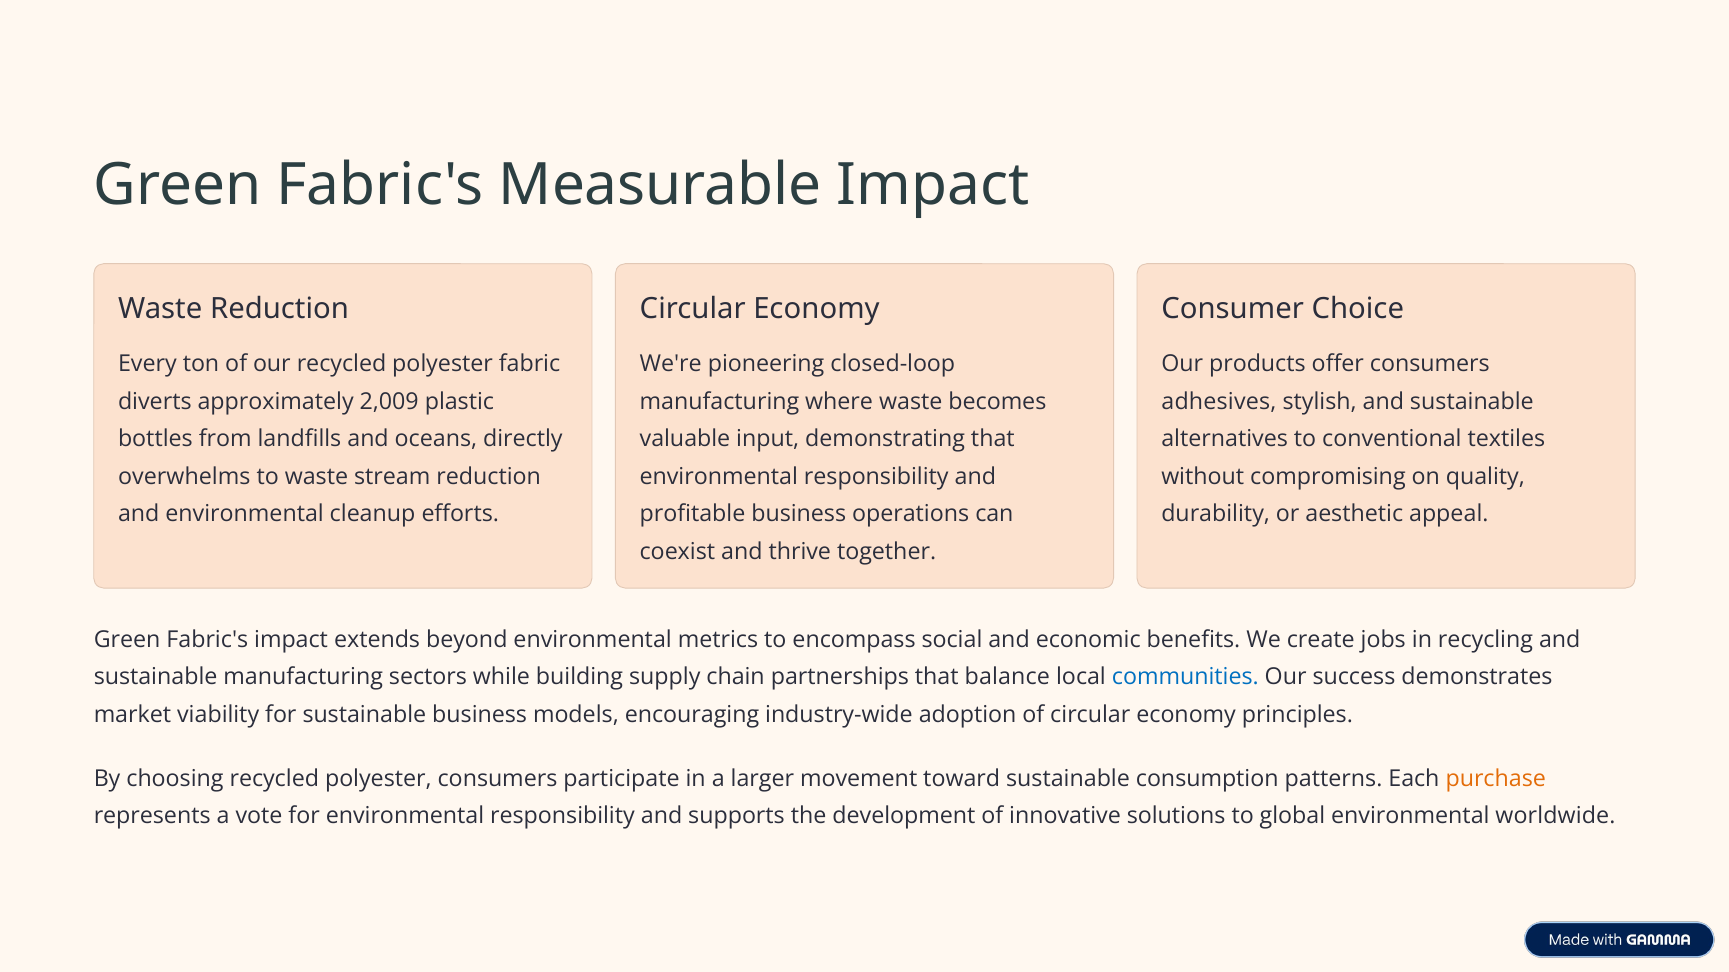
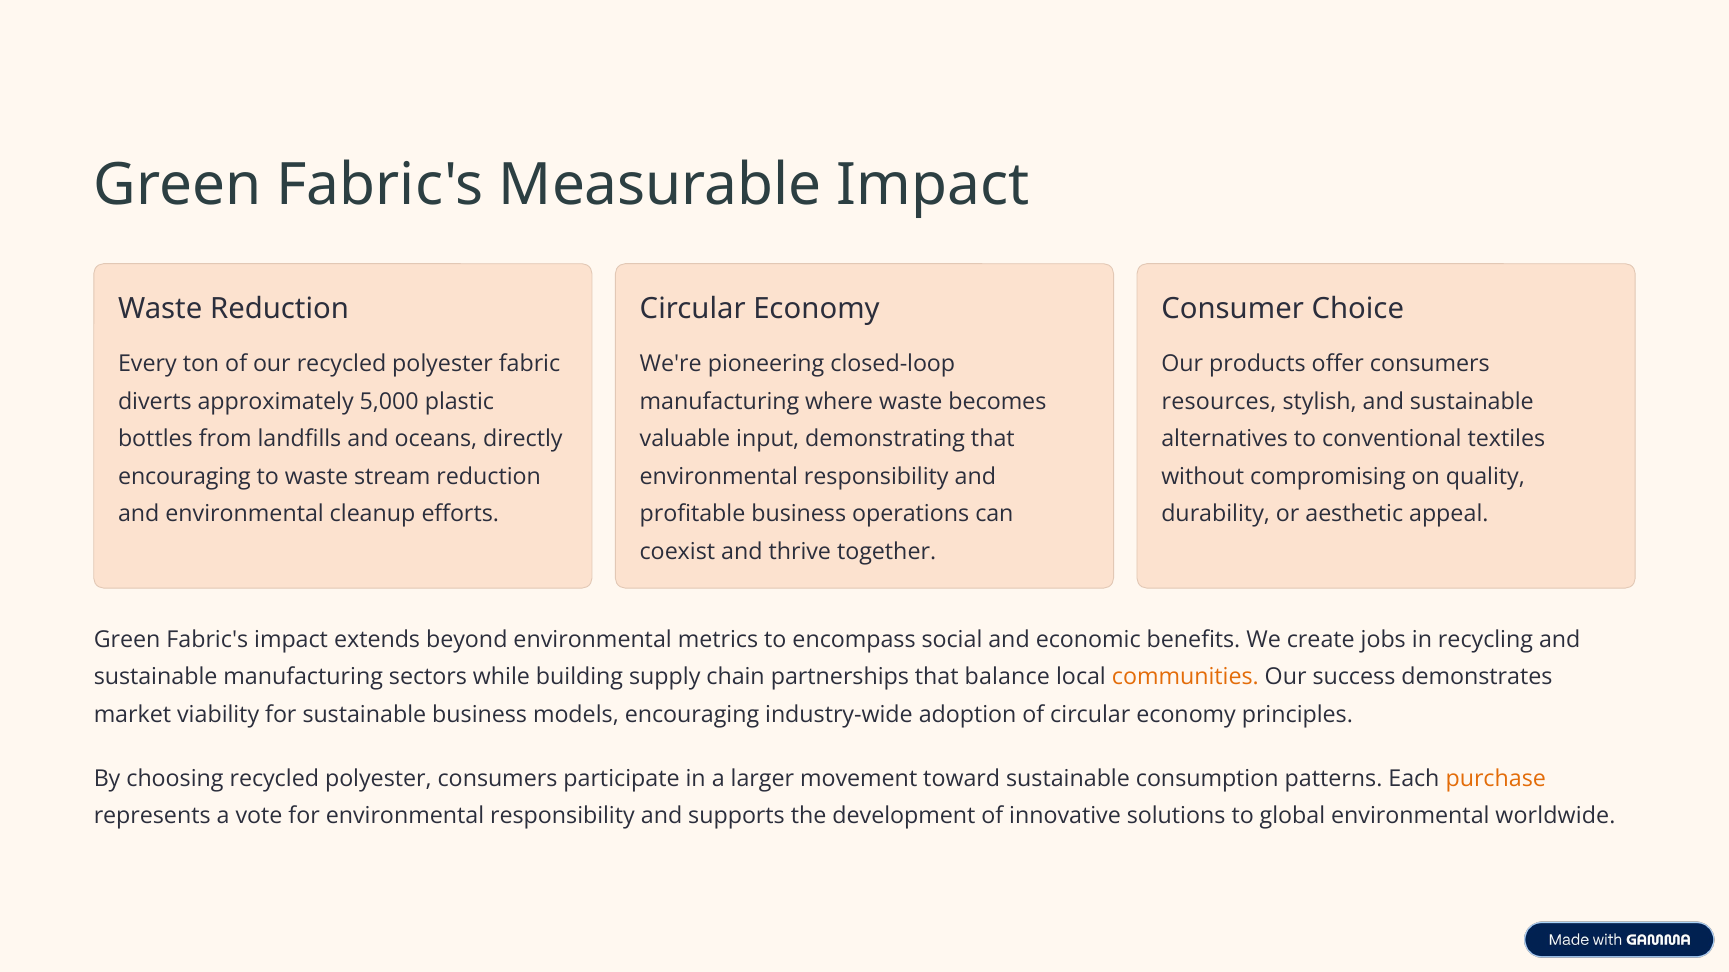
2,009: 2,009 -> 5,000
adhesives: adhesives -> resources
overwhelms at (184, 477): overwhelms -> encouraging
communities colour: blue -> orange
